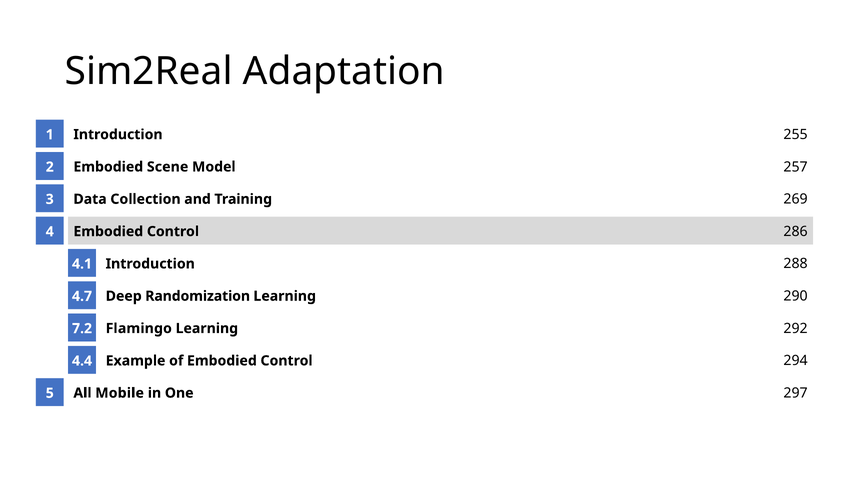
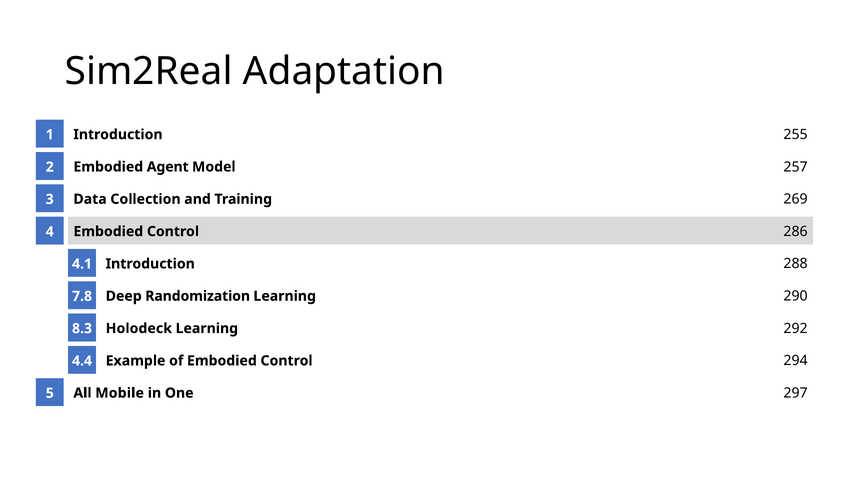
Scene: Scene -> Agent
4.7: 4.7 -> 7.8
Flamingo: Flamingo -> Holodeck
7.2: 7.2 -> 8.3
